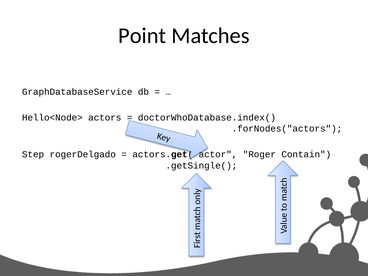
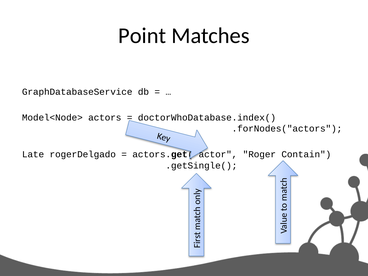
Hello<Node>: Hello<Node> -> Model<Node>
Step: Step -> Late
